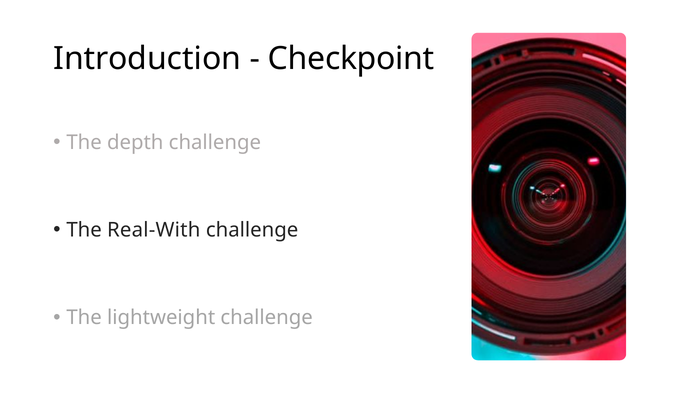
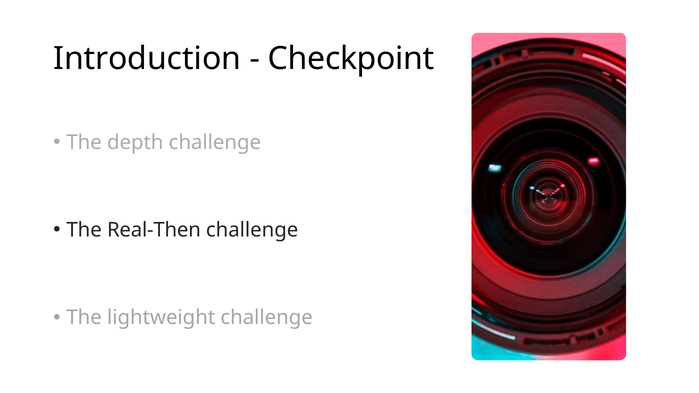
Real-With: Real-With -> Real-Then
